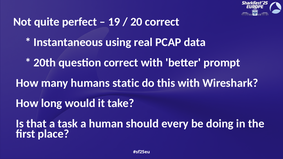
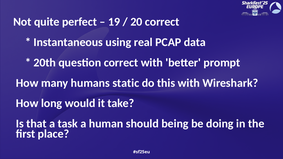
every: every -> being
